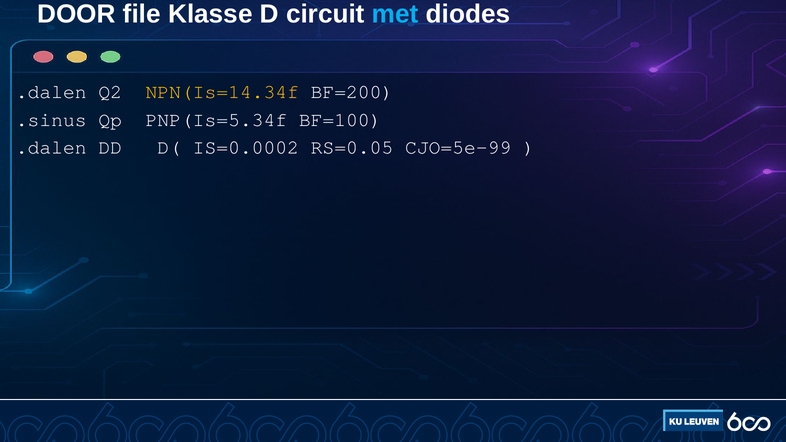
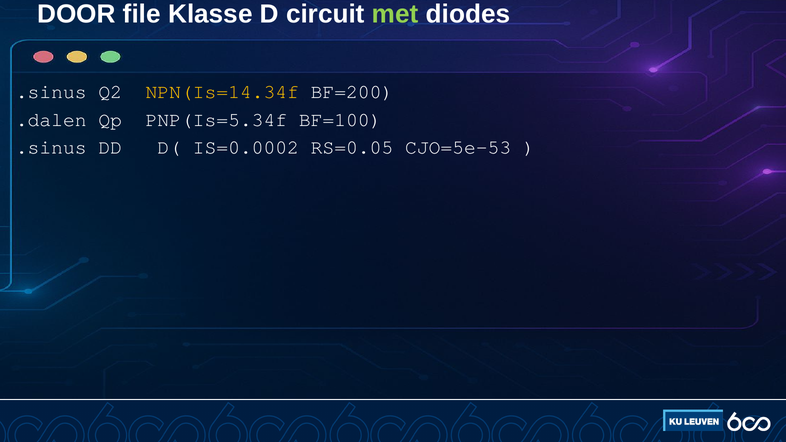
met colour: light blue -> light green
.dalen at (51, 92): .dalen -> .sinus
.sinus: .sinus -> .dalen
.dalen at (51, 148): .dalen -> .sinus
CJO=5e-99: CJO=5e-99 -> CJO=5e-53
